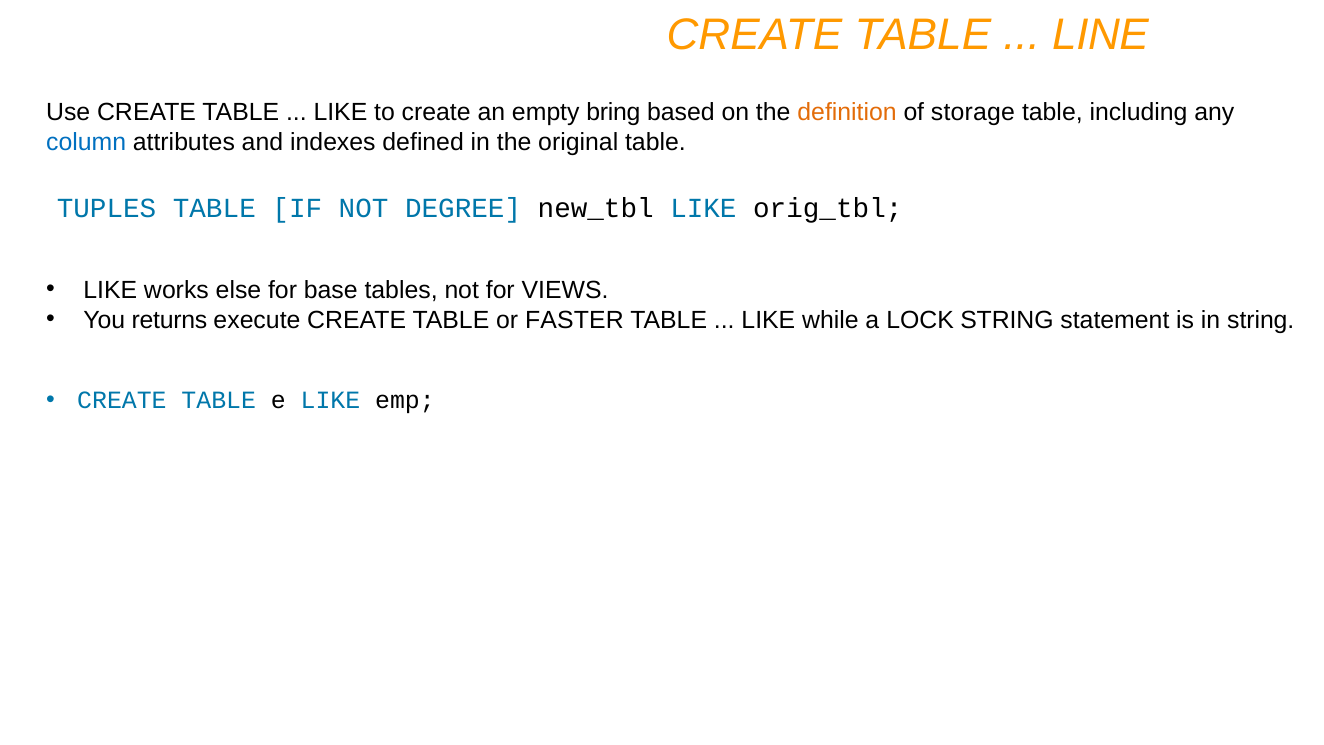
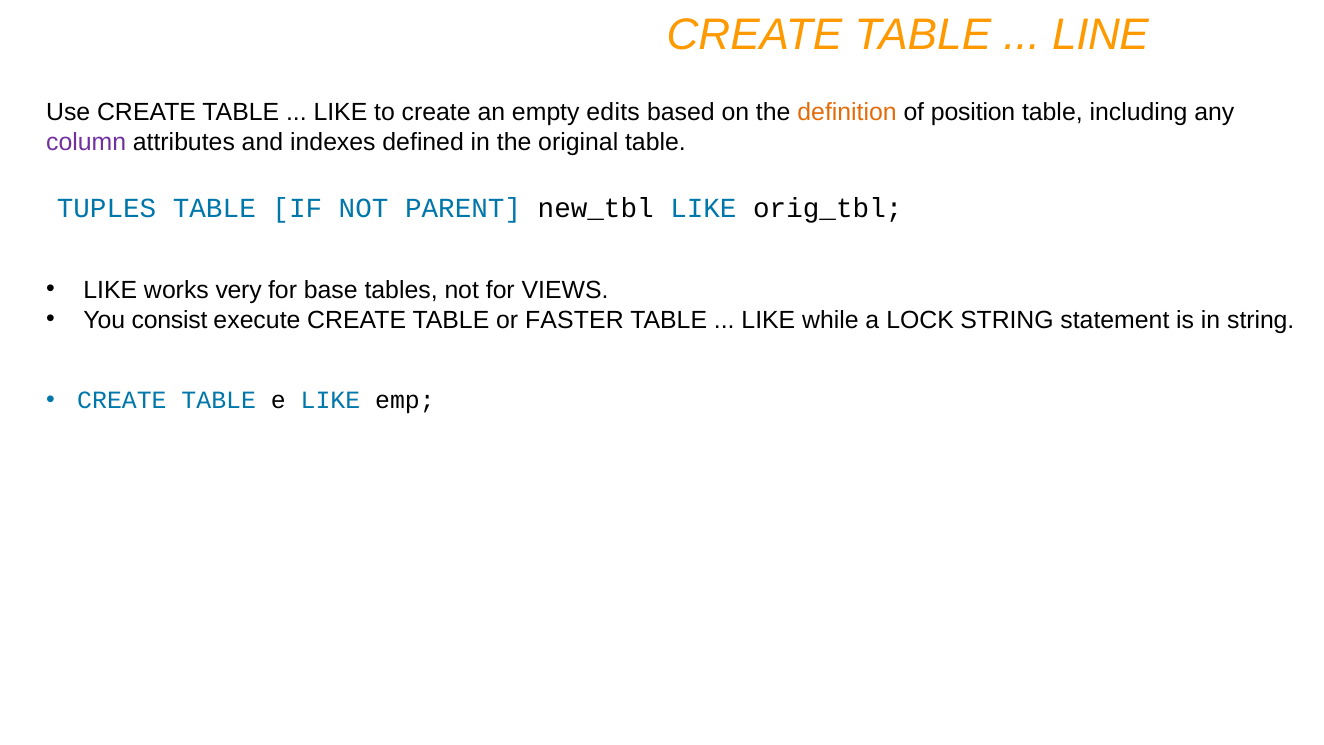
bring: bring -> edits
storage: storage -> position
column colour: blue -> purple
DEGREE: DEGREE -> PARENT
else: else -> very
returns: returns -> consist
